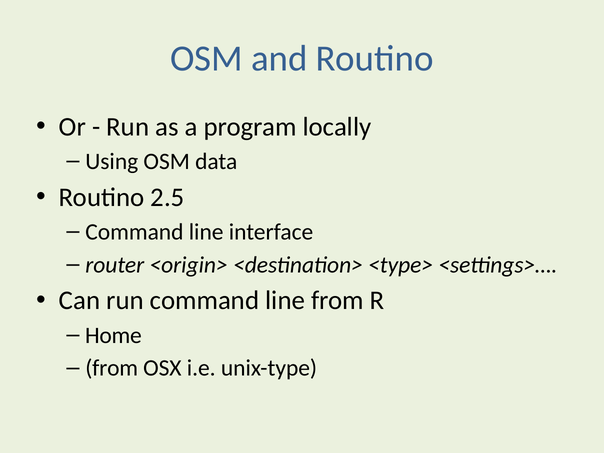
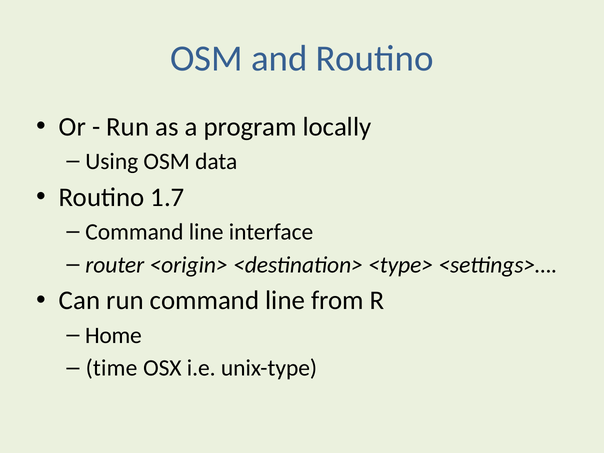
2.5: 2.5 -> 1.7
from at (112, 368): from -> time
